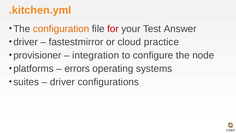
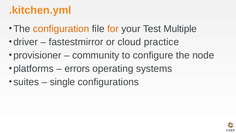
for colour: red -> orange
Answer: Answer -> Multiple
integration: integration -> community
driver at (62, 82): driver -> single
